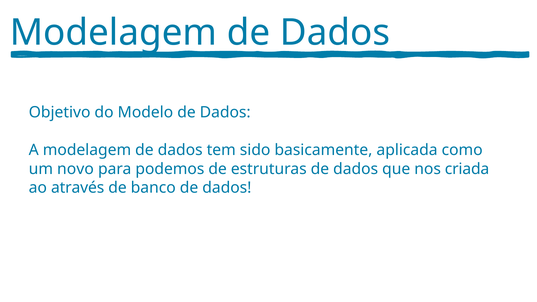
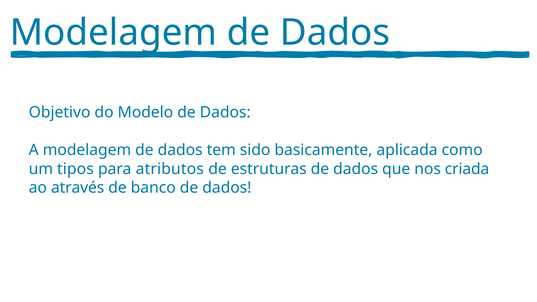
novo: novo -> tipos
podemos: podemos -> atributos
